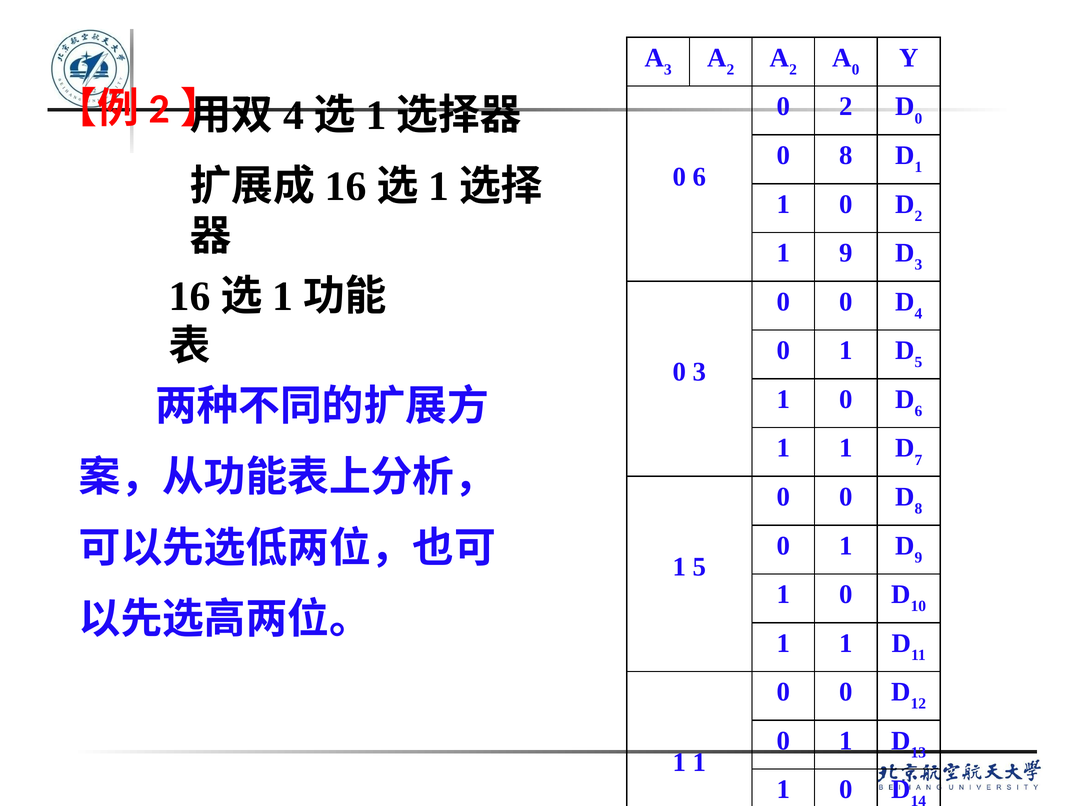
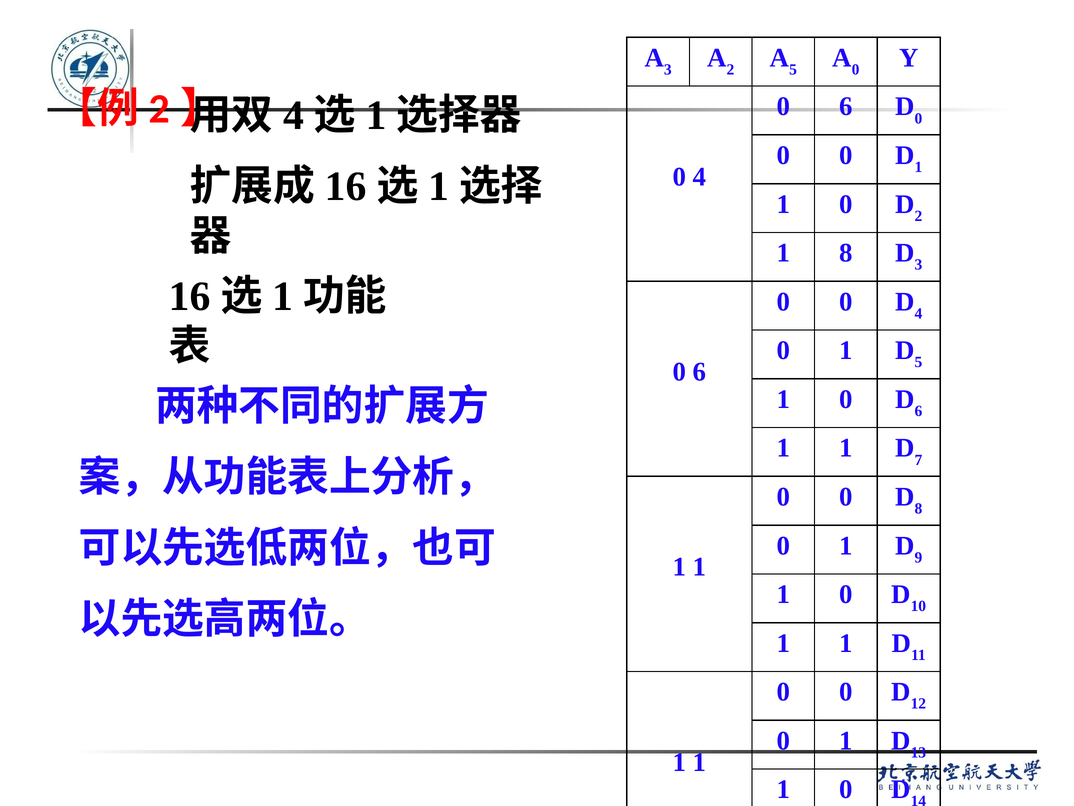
2 at (793, 70): 2 -> 5
2 at (846, 107): 2 -> 6
8 at (846, 155): 8 -> 0
0 6: 6 -> 4
1 9: 9 -> 8
3 at (699, 372): 3 -> 6
5 at (699, 567): 5 -> 1
